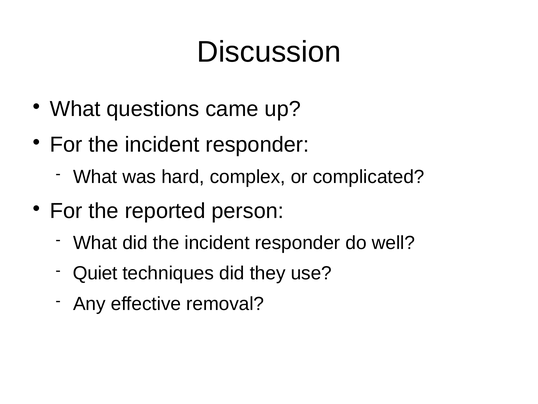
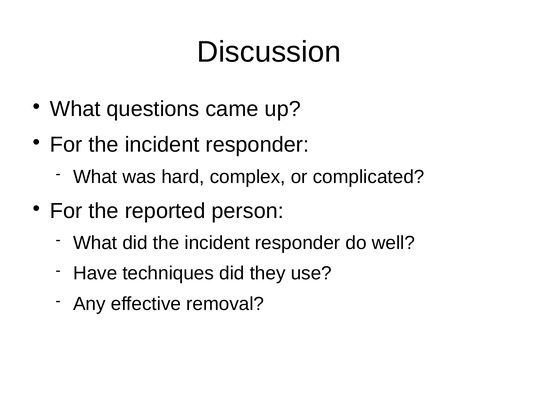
Quiet: Quiet -> Have
